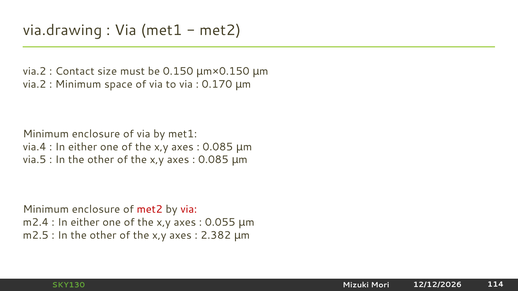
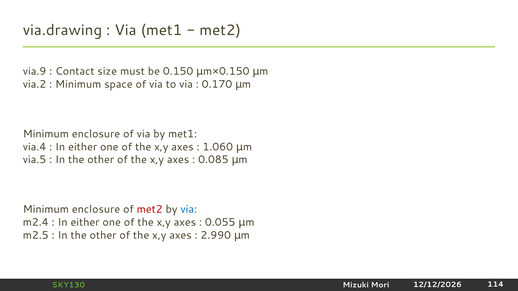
via.2 at (35, 71): via.2 -> via.9
0.085 at (218, 147): 0.085 -> 1.060
via at (189, 210) colour: red -> blue
2.382: 2.382 -> 2.990
